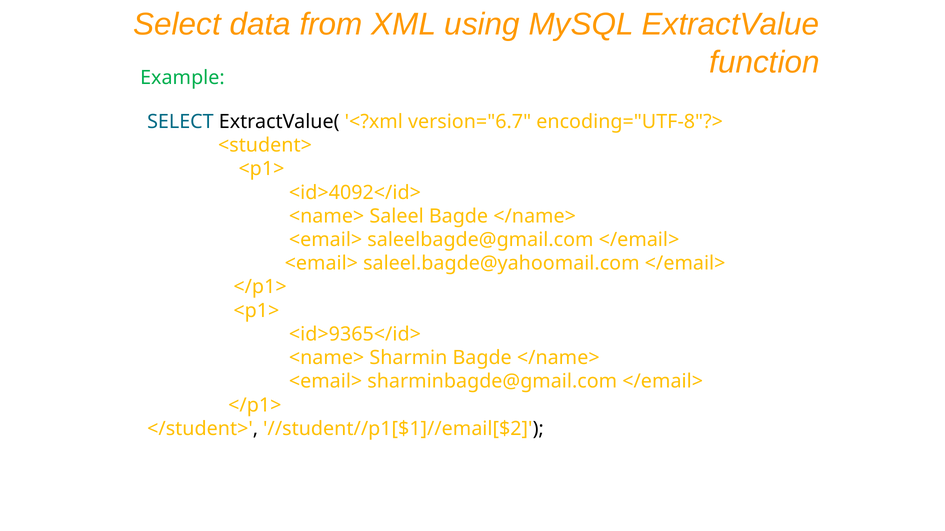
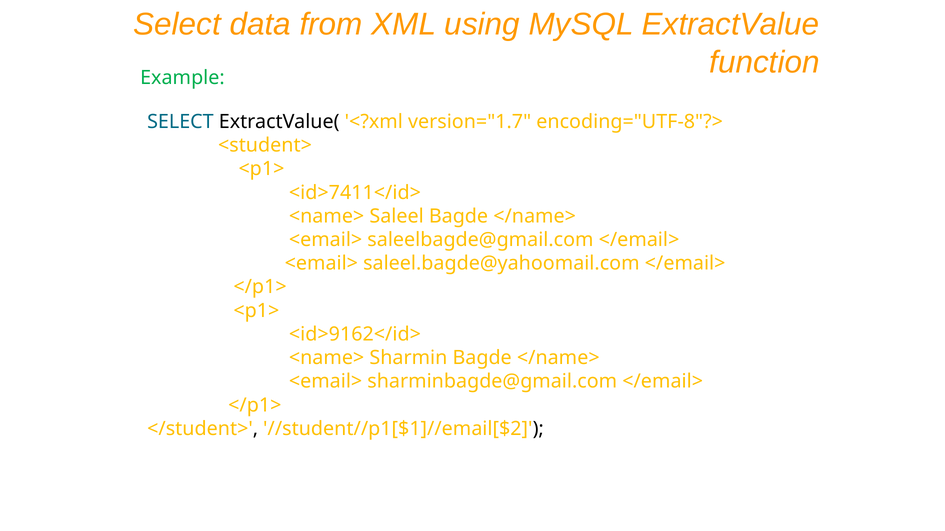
version="6.7: version="6.7 -> version="1.7
<id>4092</id>: <id>4092</id> -> <id>7411</id>
<id>9365</id>: <id>9365</id> -> <id>9162</id>
